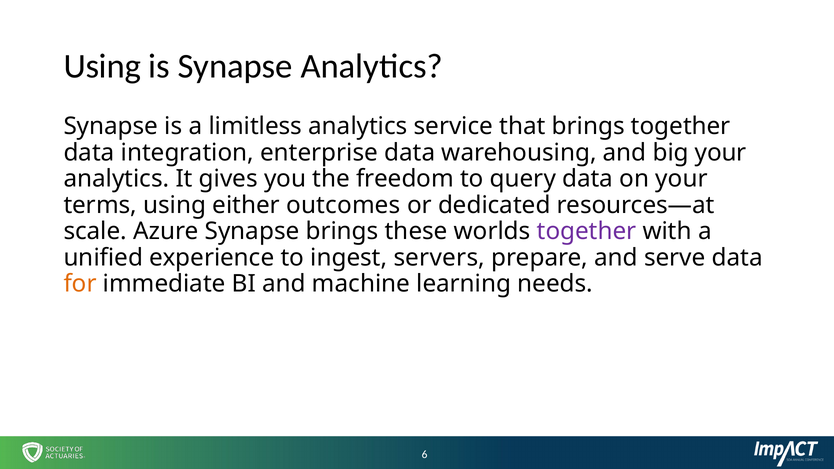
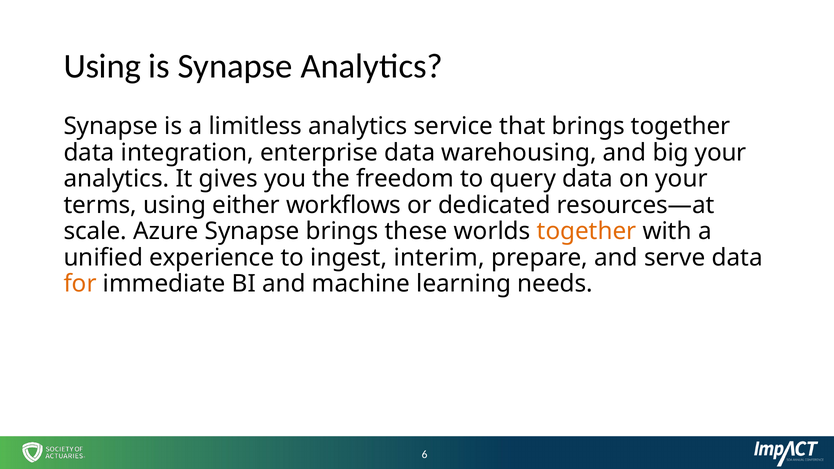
outcomes: outcomes -> workflows
together at (587, 231) colour: purple -> orange
servers: servers -> interim
